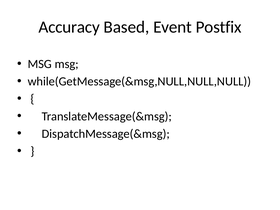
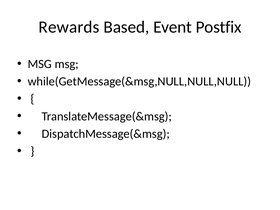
Accuracy: Accuracy -> Rewards
